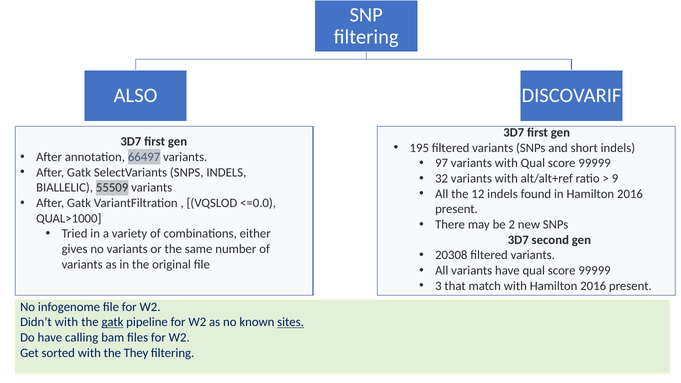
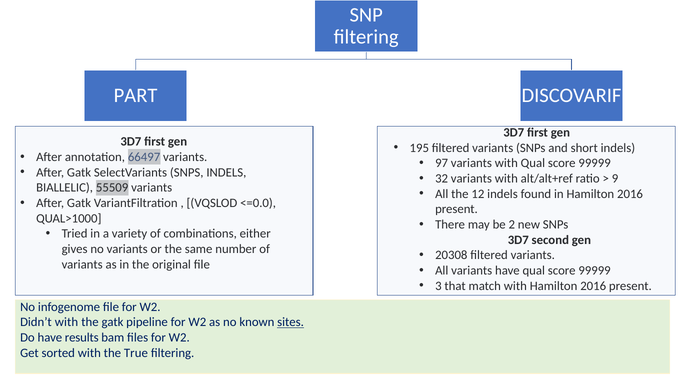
ALSO: ALSO -> PART
gatk at (112, 322) underline: present -> none
calling: calling -> results
They: They -> True
